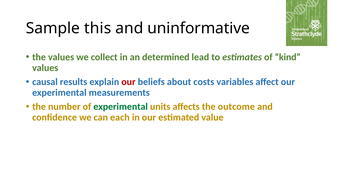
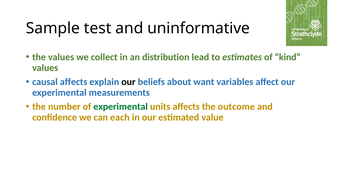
this: this -> test
determined: determined -> distribution
causal results: results -> affects
our at (128, 82) colour: red -> black
costs: costs -> want
